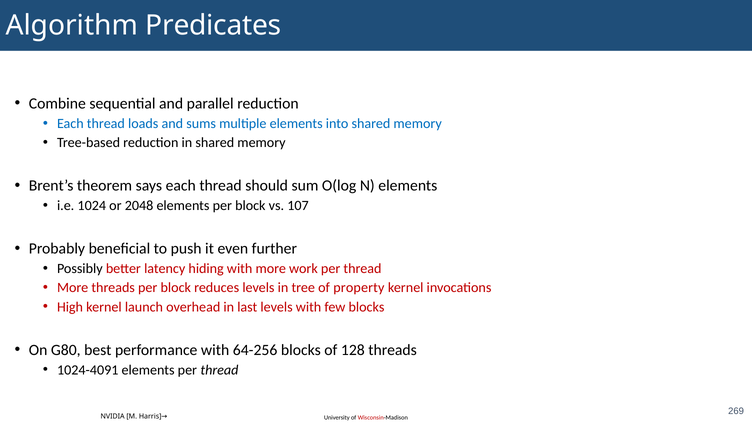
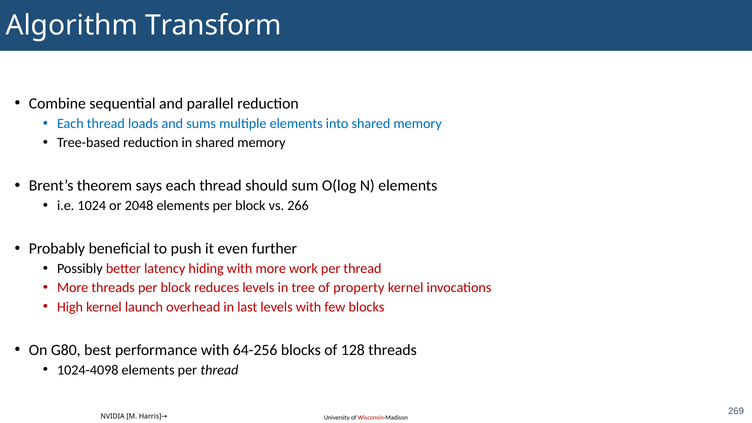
Predicates: Predicates -> Transform
107: 107 -> 266
1024-4091: 1024-4091 -> 1024-4098
